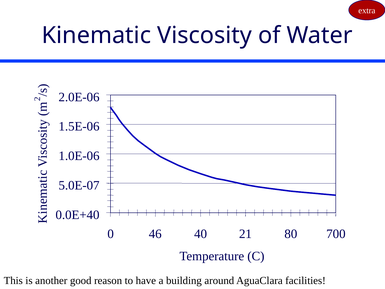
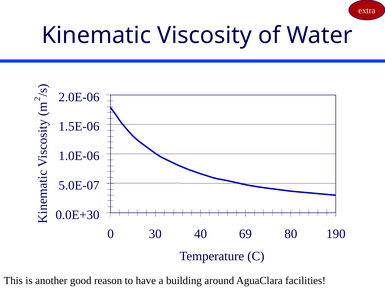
0.0E+40: 0.0E+40 -> 0.0E+30
46: 46 -> 30
21: 21 -> 69
700: 700 -> 190
